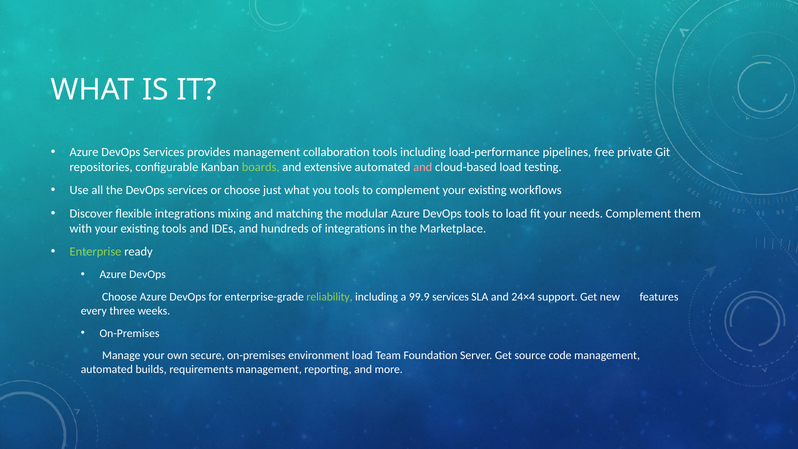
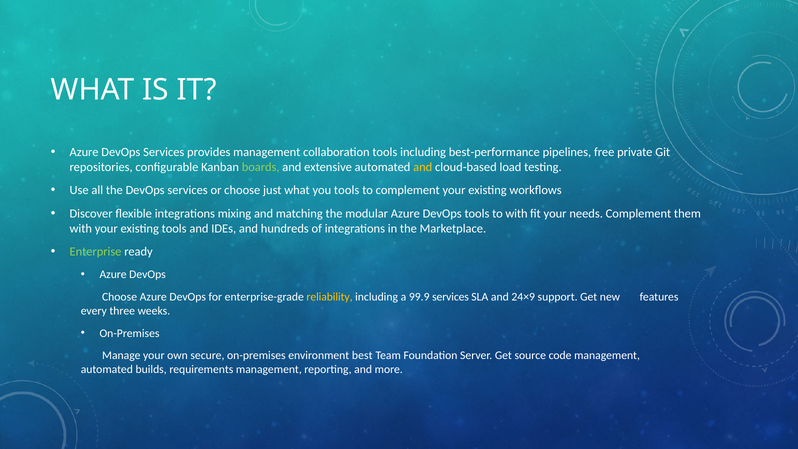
load-performance: load-performance -> best-performance
and at (423, 167) colour: pink -> yellow
to load: load -> with
reliability colour: light green -> yellow
24×4: 24×4 -> 24×9
environment load: load -> best
